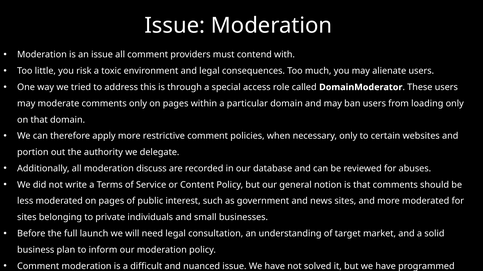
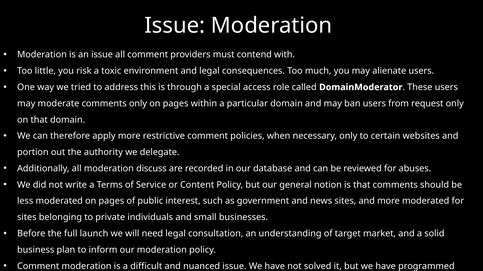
loading: loading -> request
